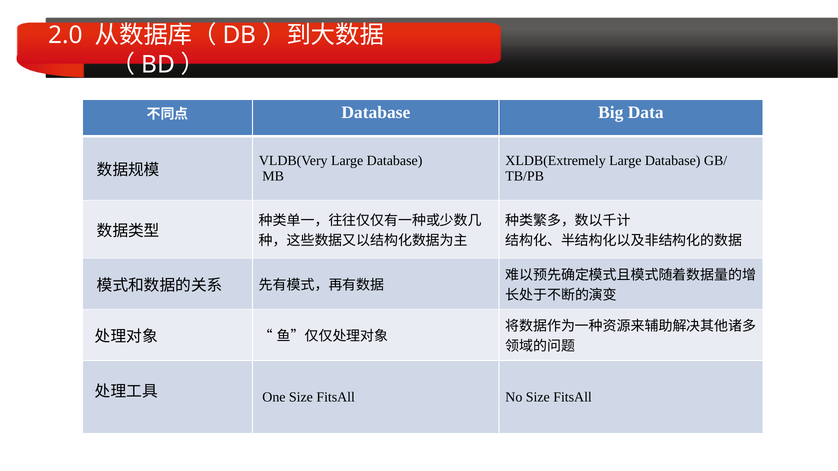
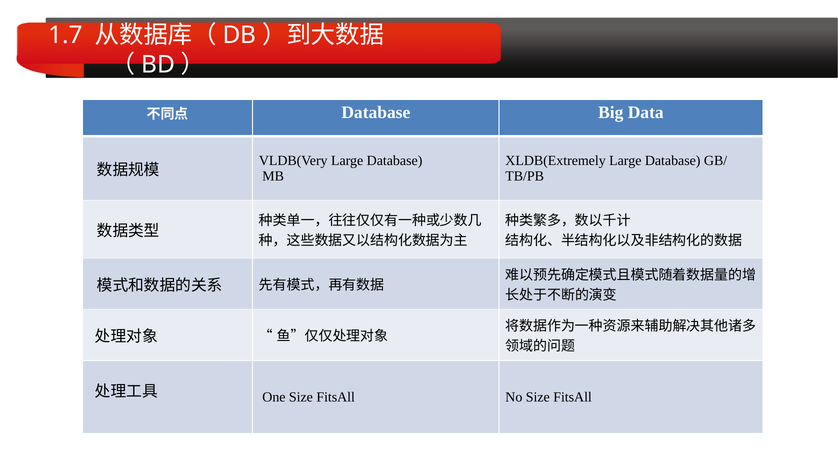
2.0: 2.0 -> 1.7
